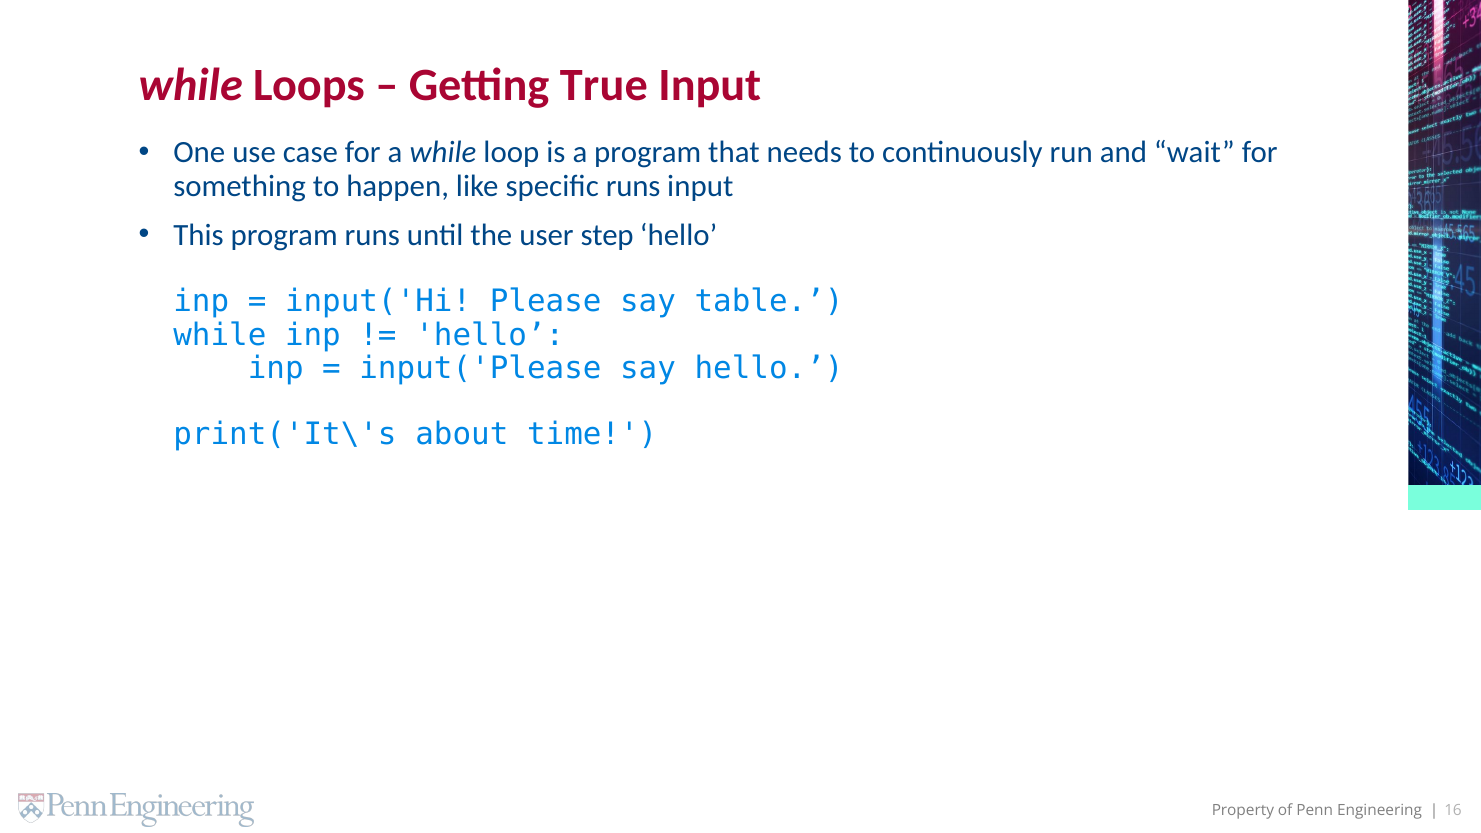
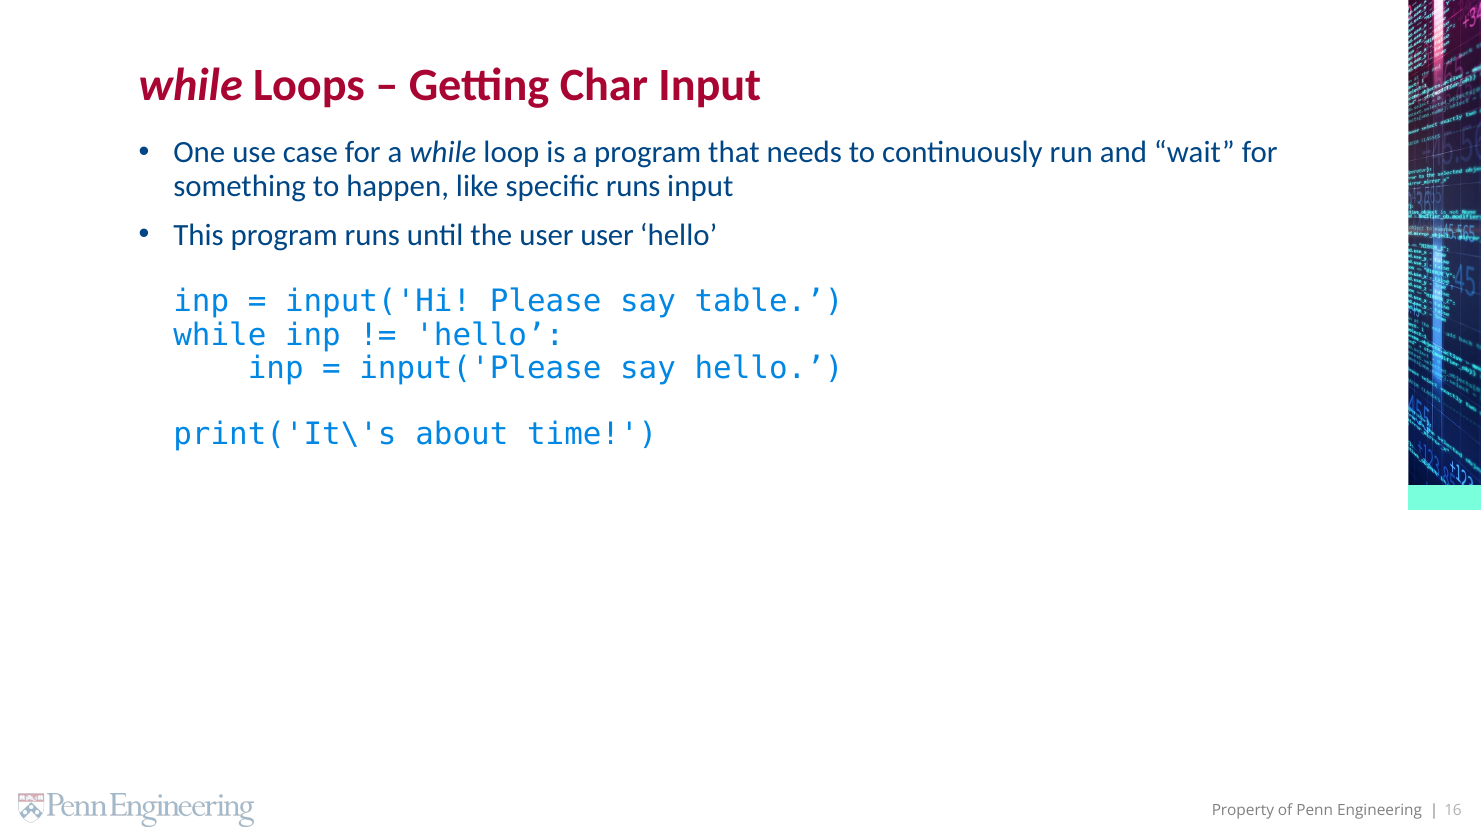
True: True -> Char
user step: step -> user
